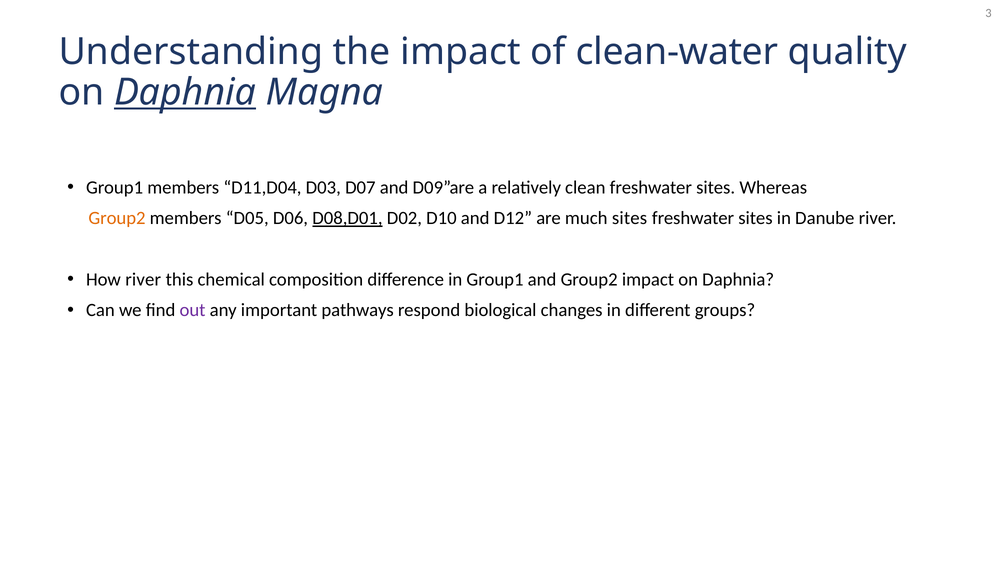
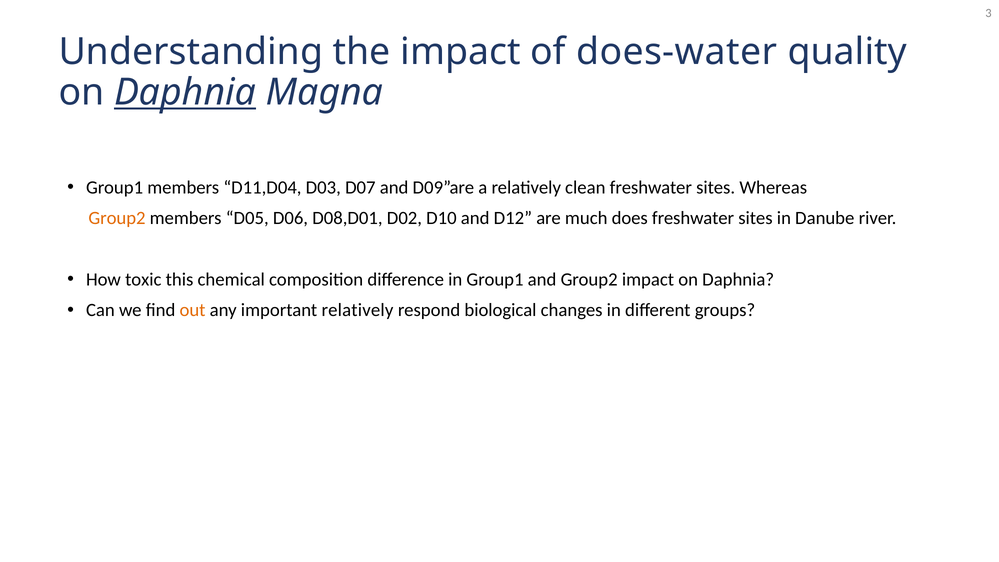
clean-water: clean-water -> does-water
D08,D01 underline: present -> none
much sites: sites -> does
How river: river -> toxic
out colour: purple -> orange
important pathways: pathways -> relatively
